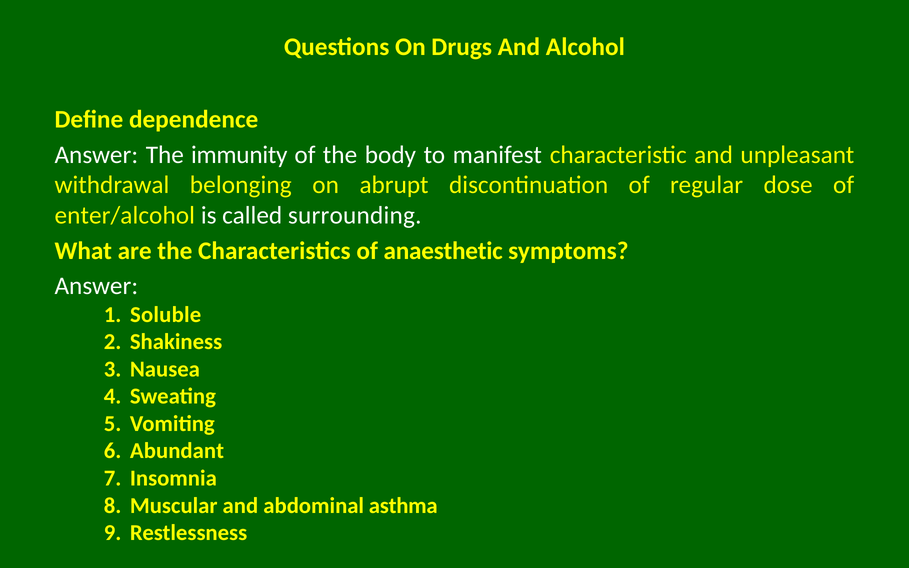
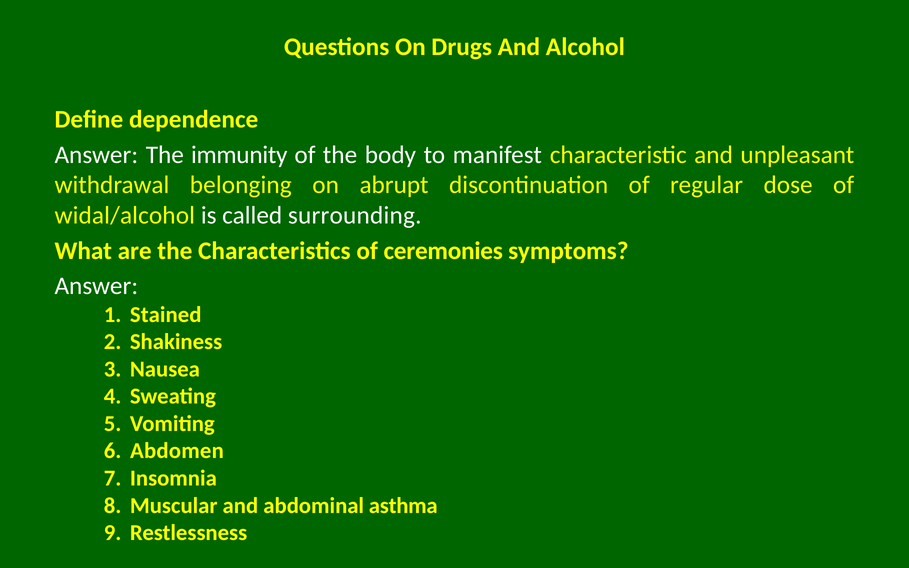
enter/alcohol: enter/alcohol -> widal/alcohol
anaesthetic: anaesthetic -> ceremonies
Soluble: Soluble -> Stained
Abundant: Abundant -> Abdomen
